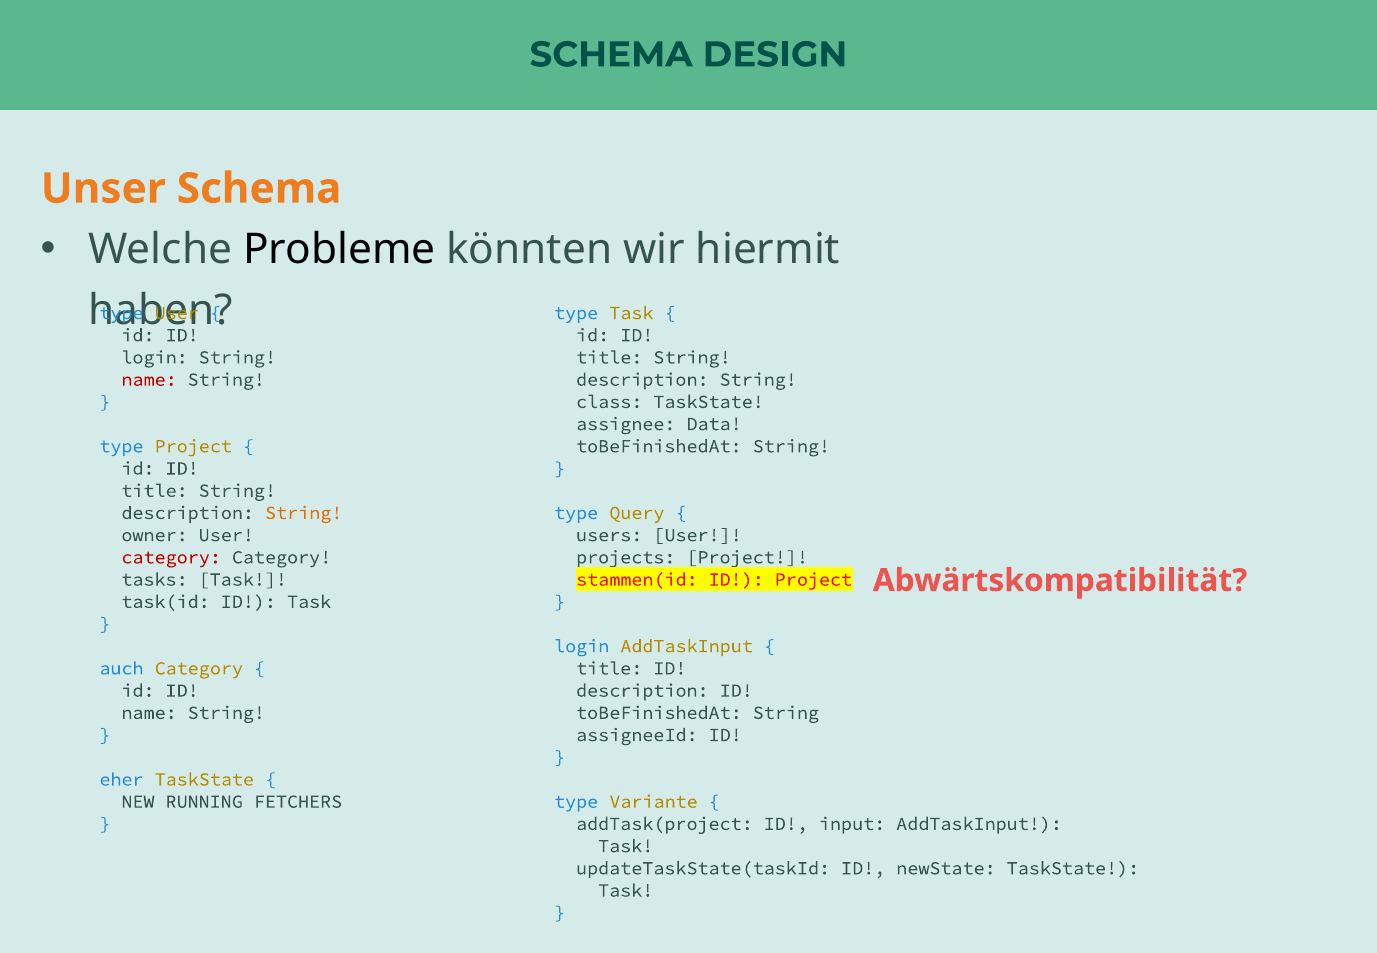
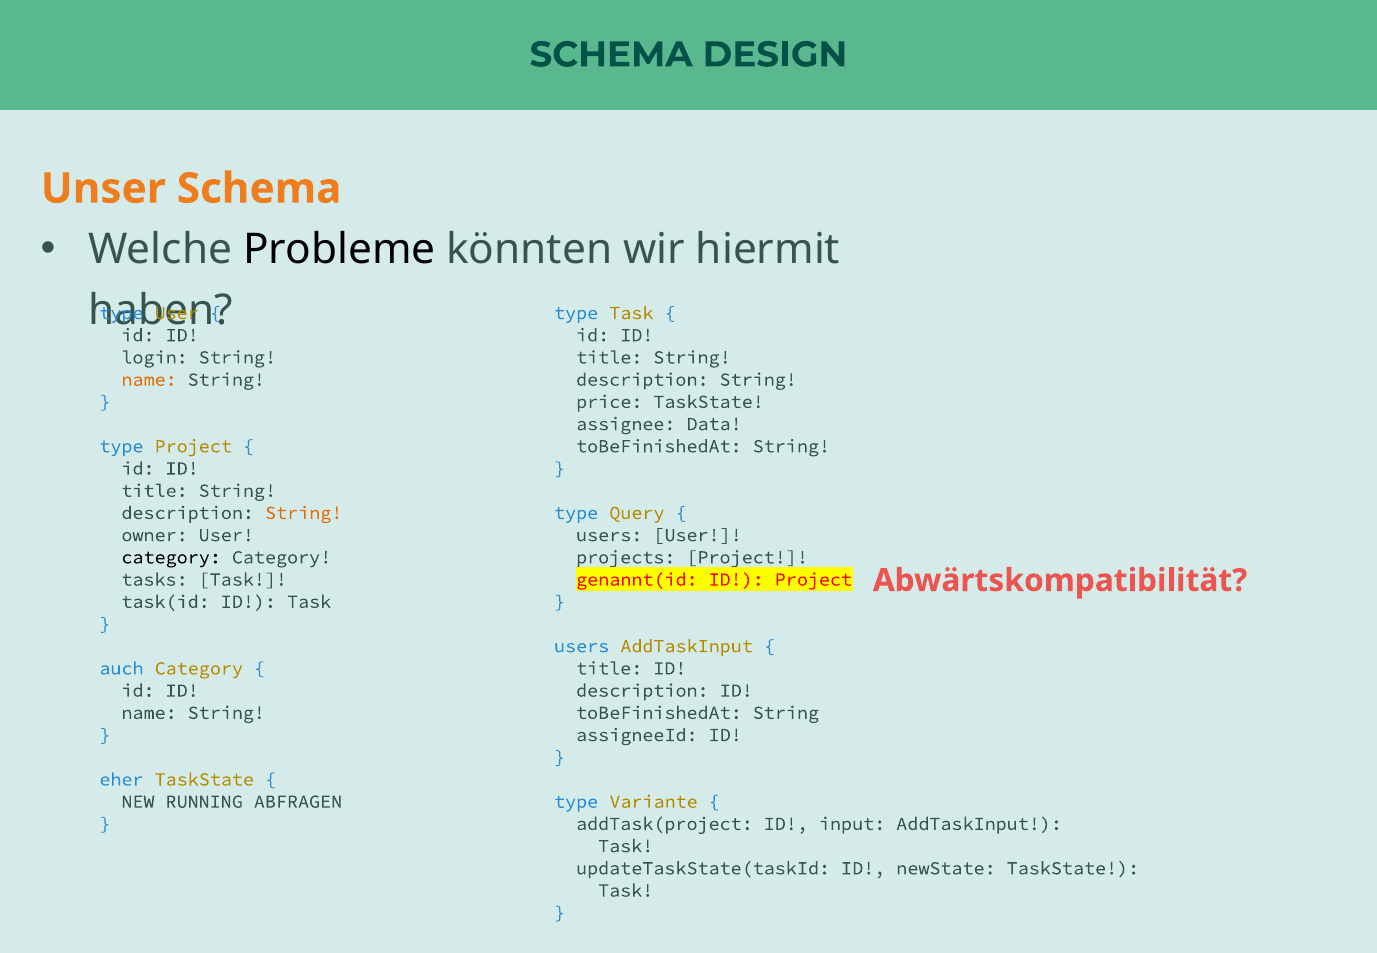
name at (149, 380) colour: red -> orange
class: class -> price
category at (171, 557) colour: red -> black
stammen(id: stammen(id -> genannt(id
login at (582, 646): login -> users
FETCHERS: FETCHERS -> ABFRAGEN
